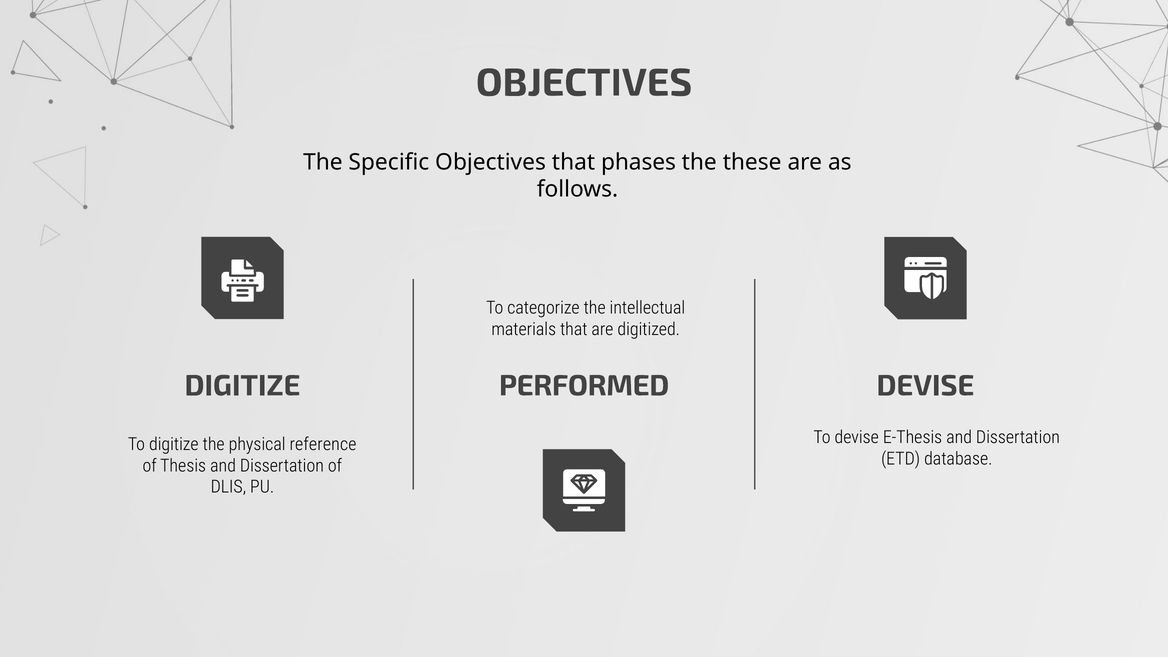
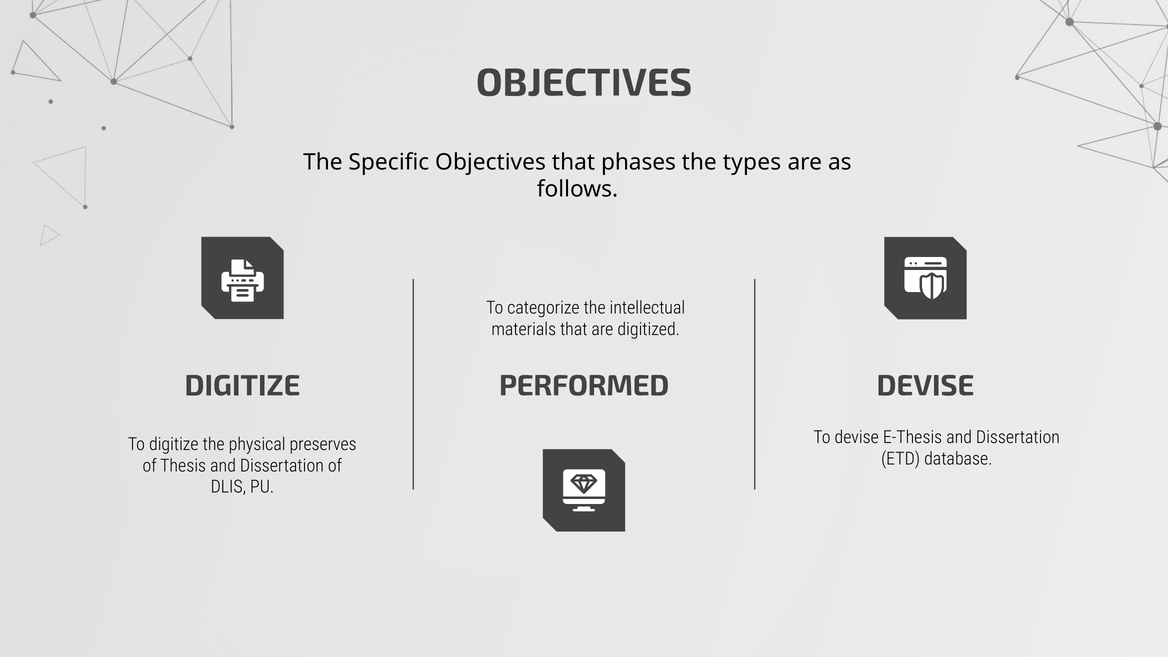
these: these -> types
reference: reference -> preserves
